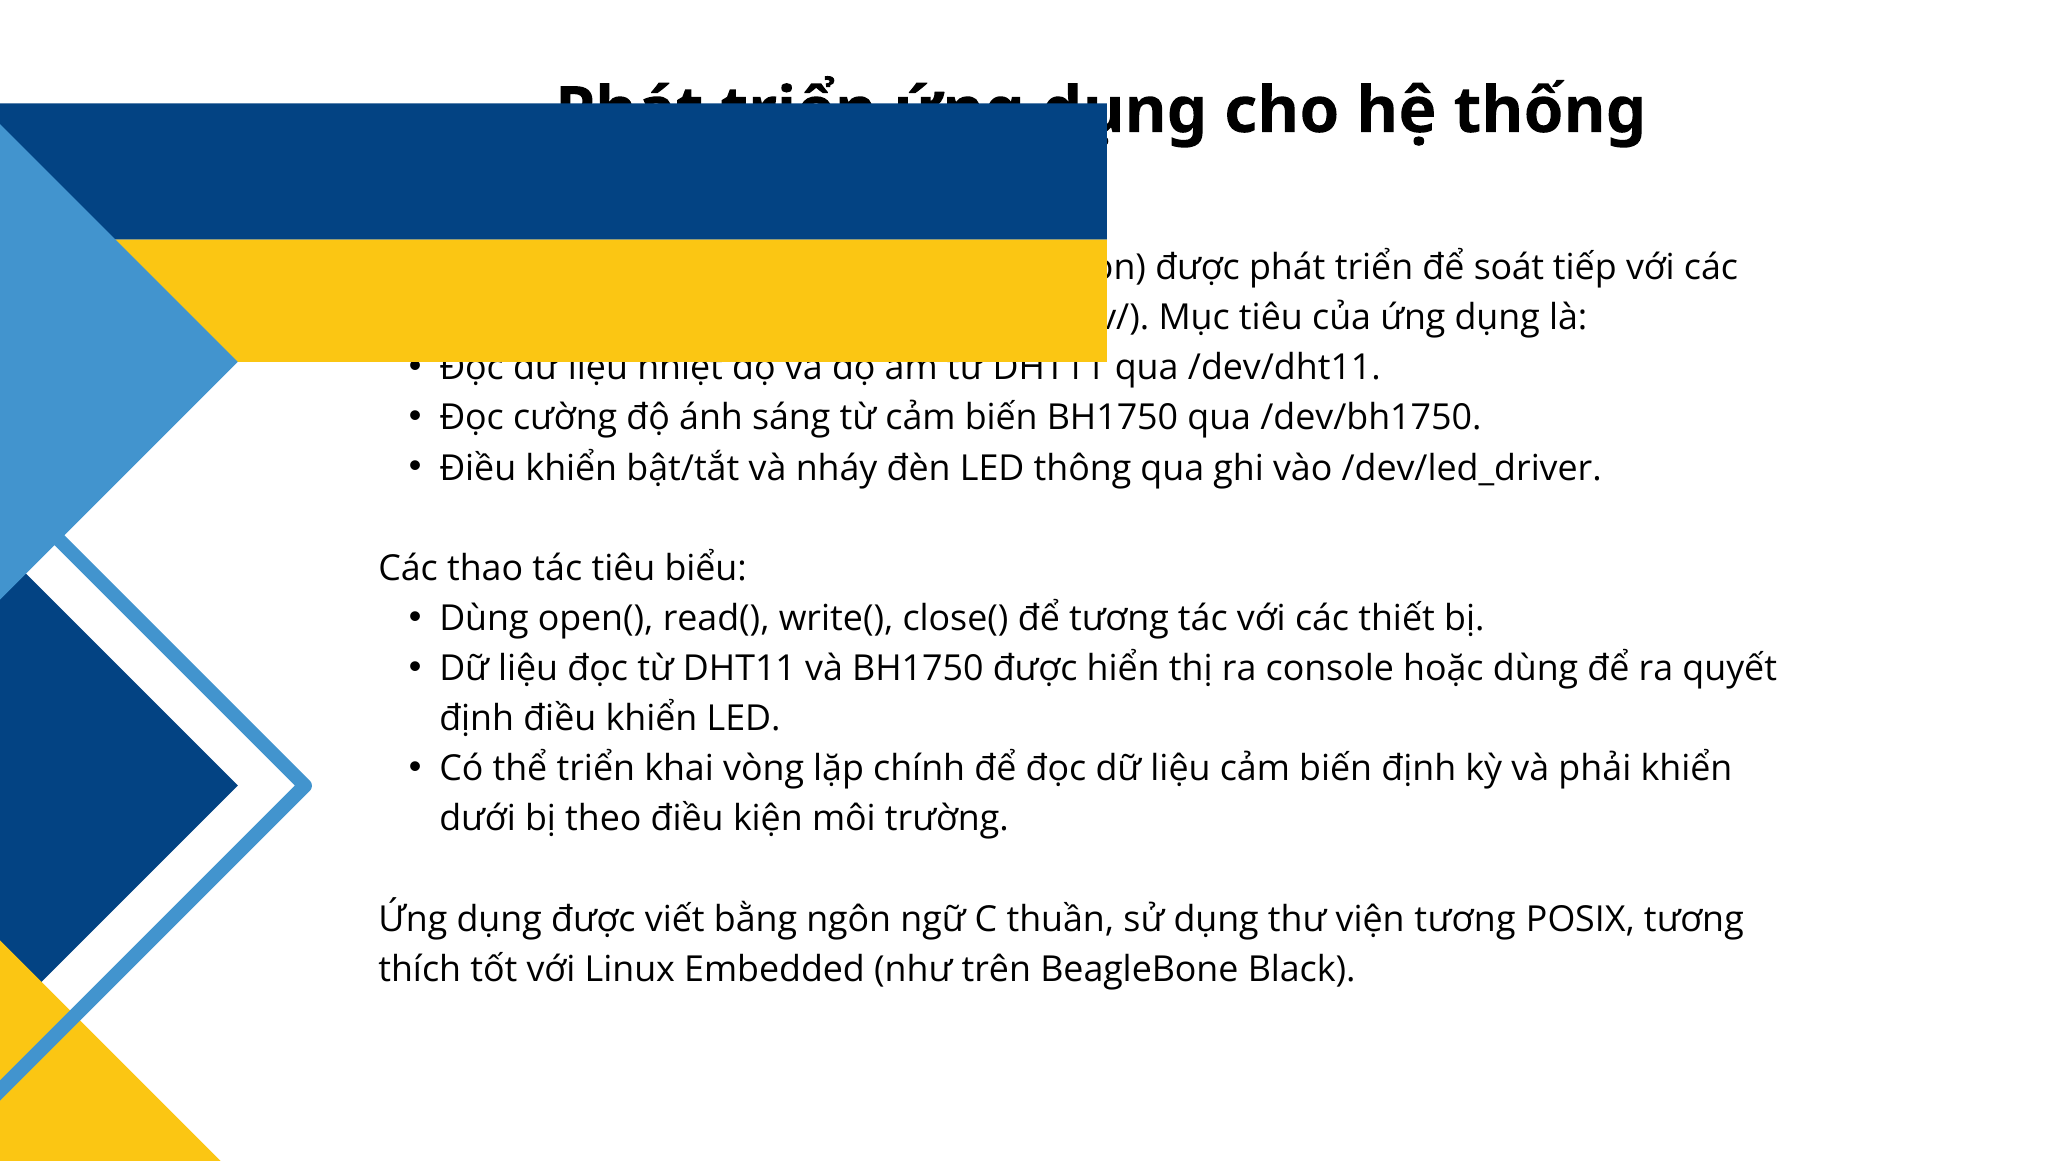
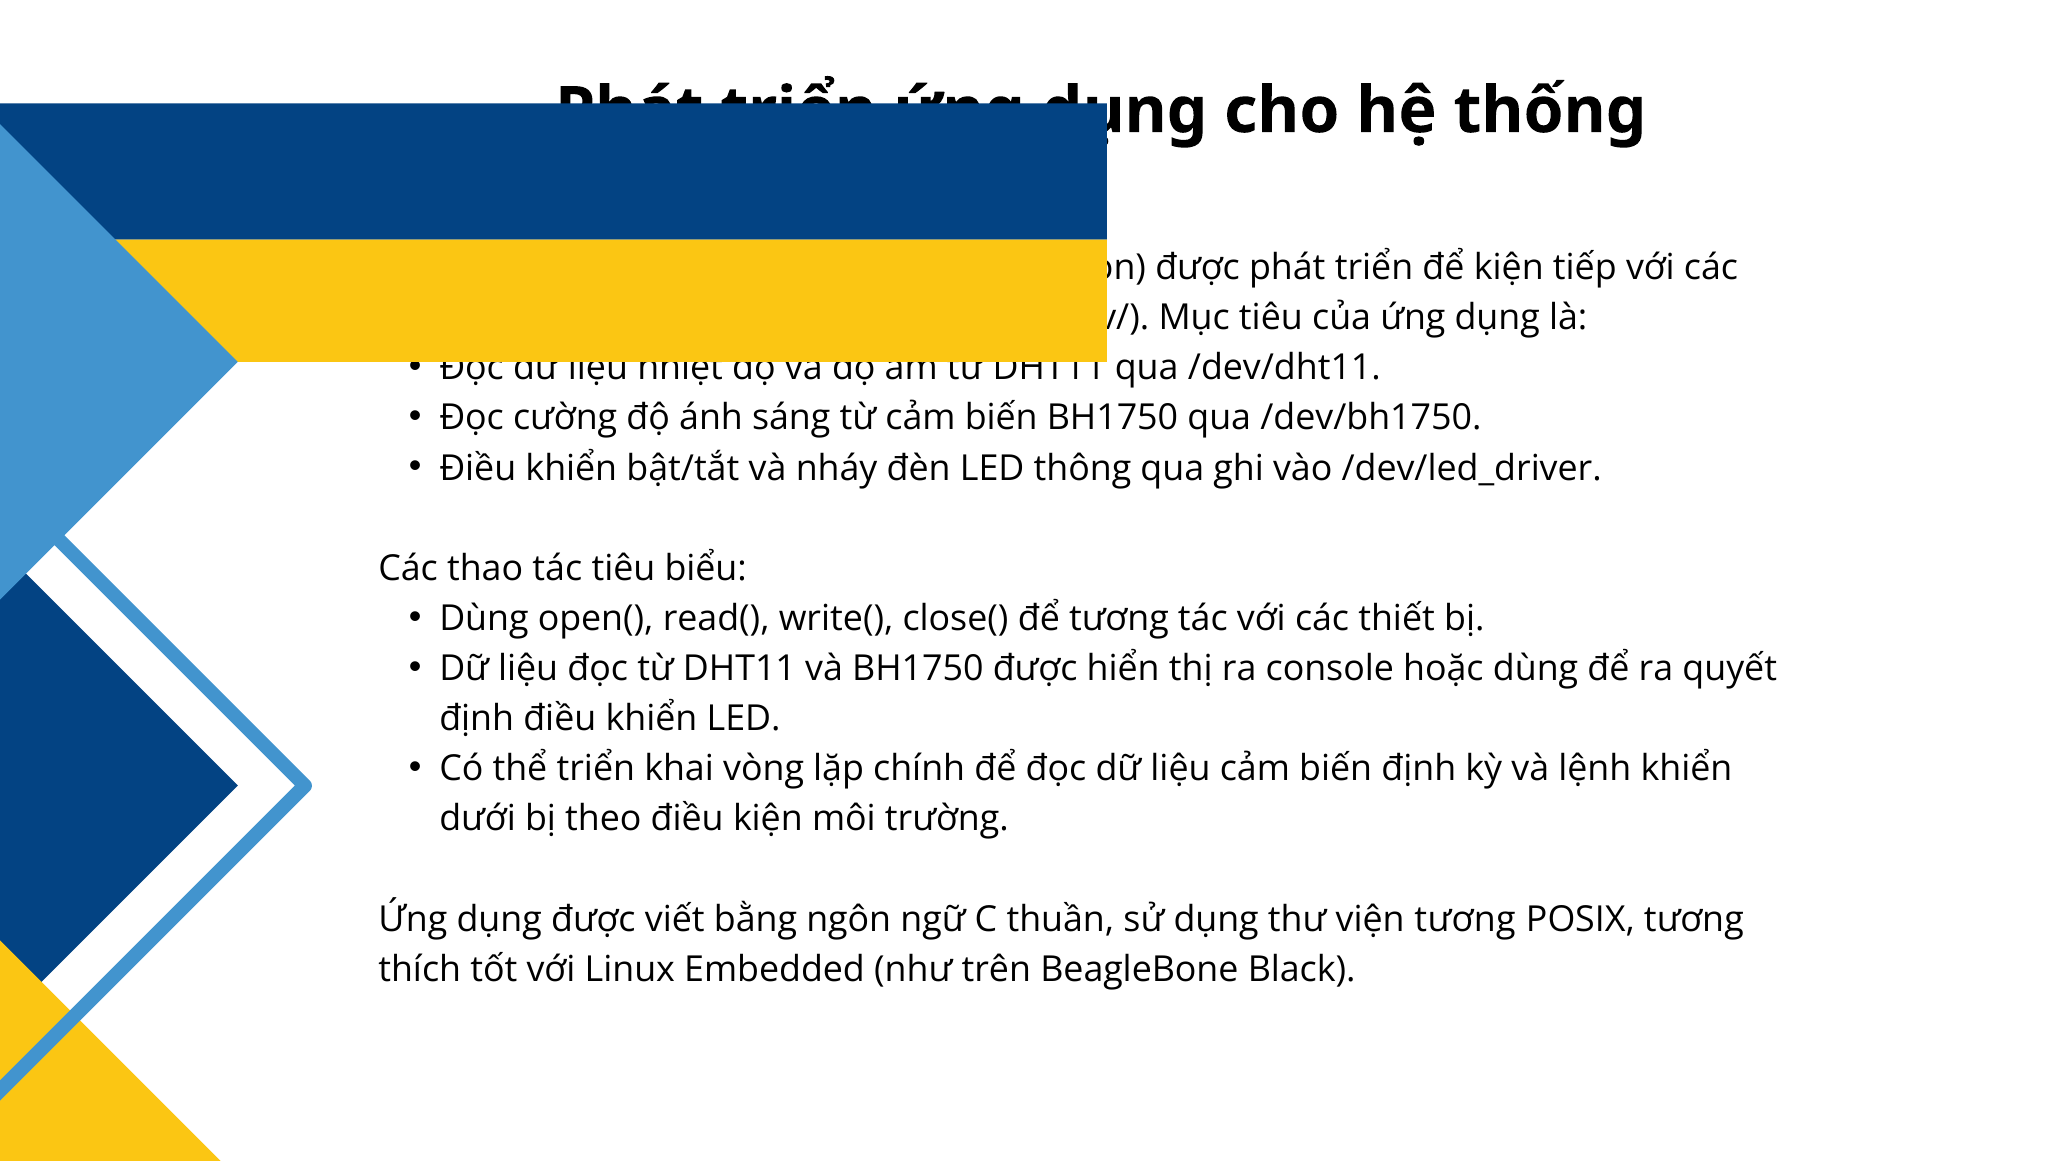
để soát: soát -> kiện
phải: phải -> lệnh
